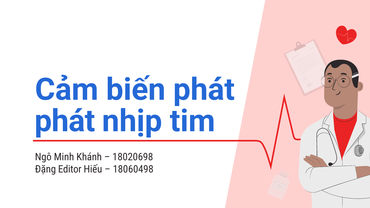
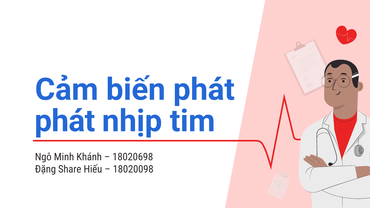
Editor: Editor -> Share
18060498: 18060498 -> 18020098
